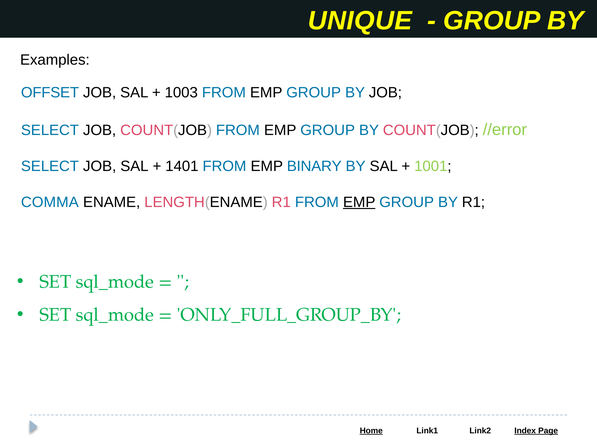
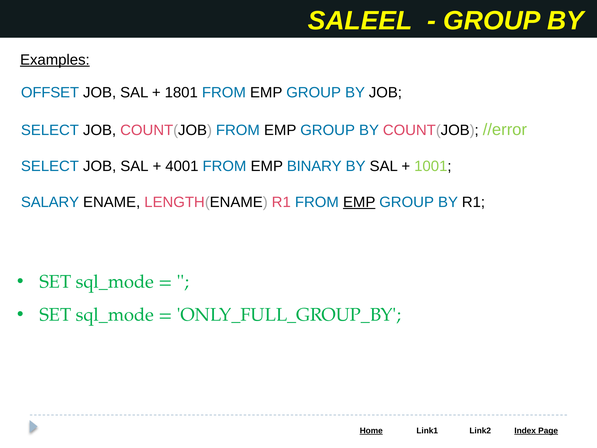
UNIQUE: UNIQUE -> SALEEL
Examples underline: none -> present
1003: 1003 -> 1801
1401: 1401 -> 4001
COMMA: COMMA -> SALARY
